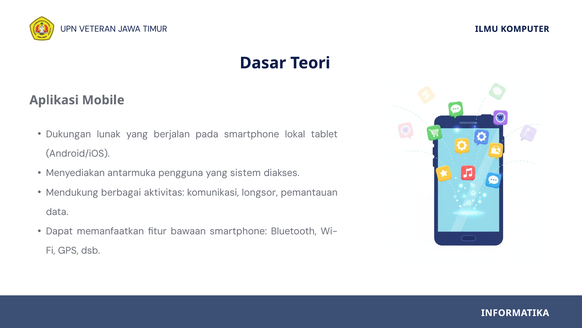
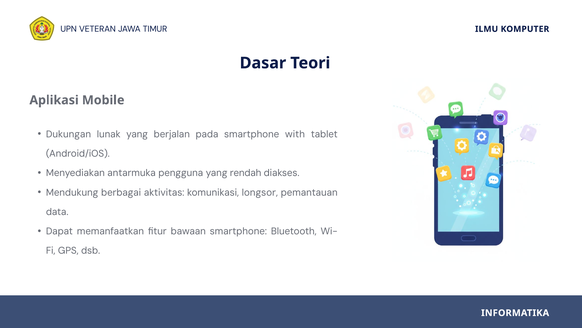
lokal: lokal -> with
sistem: sistem -> rendah
